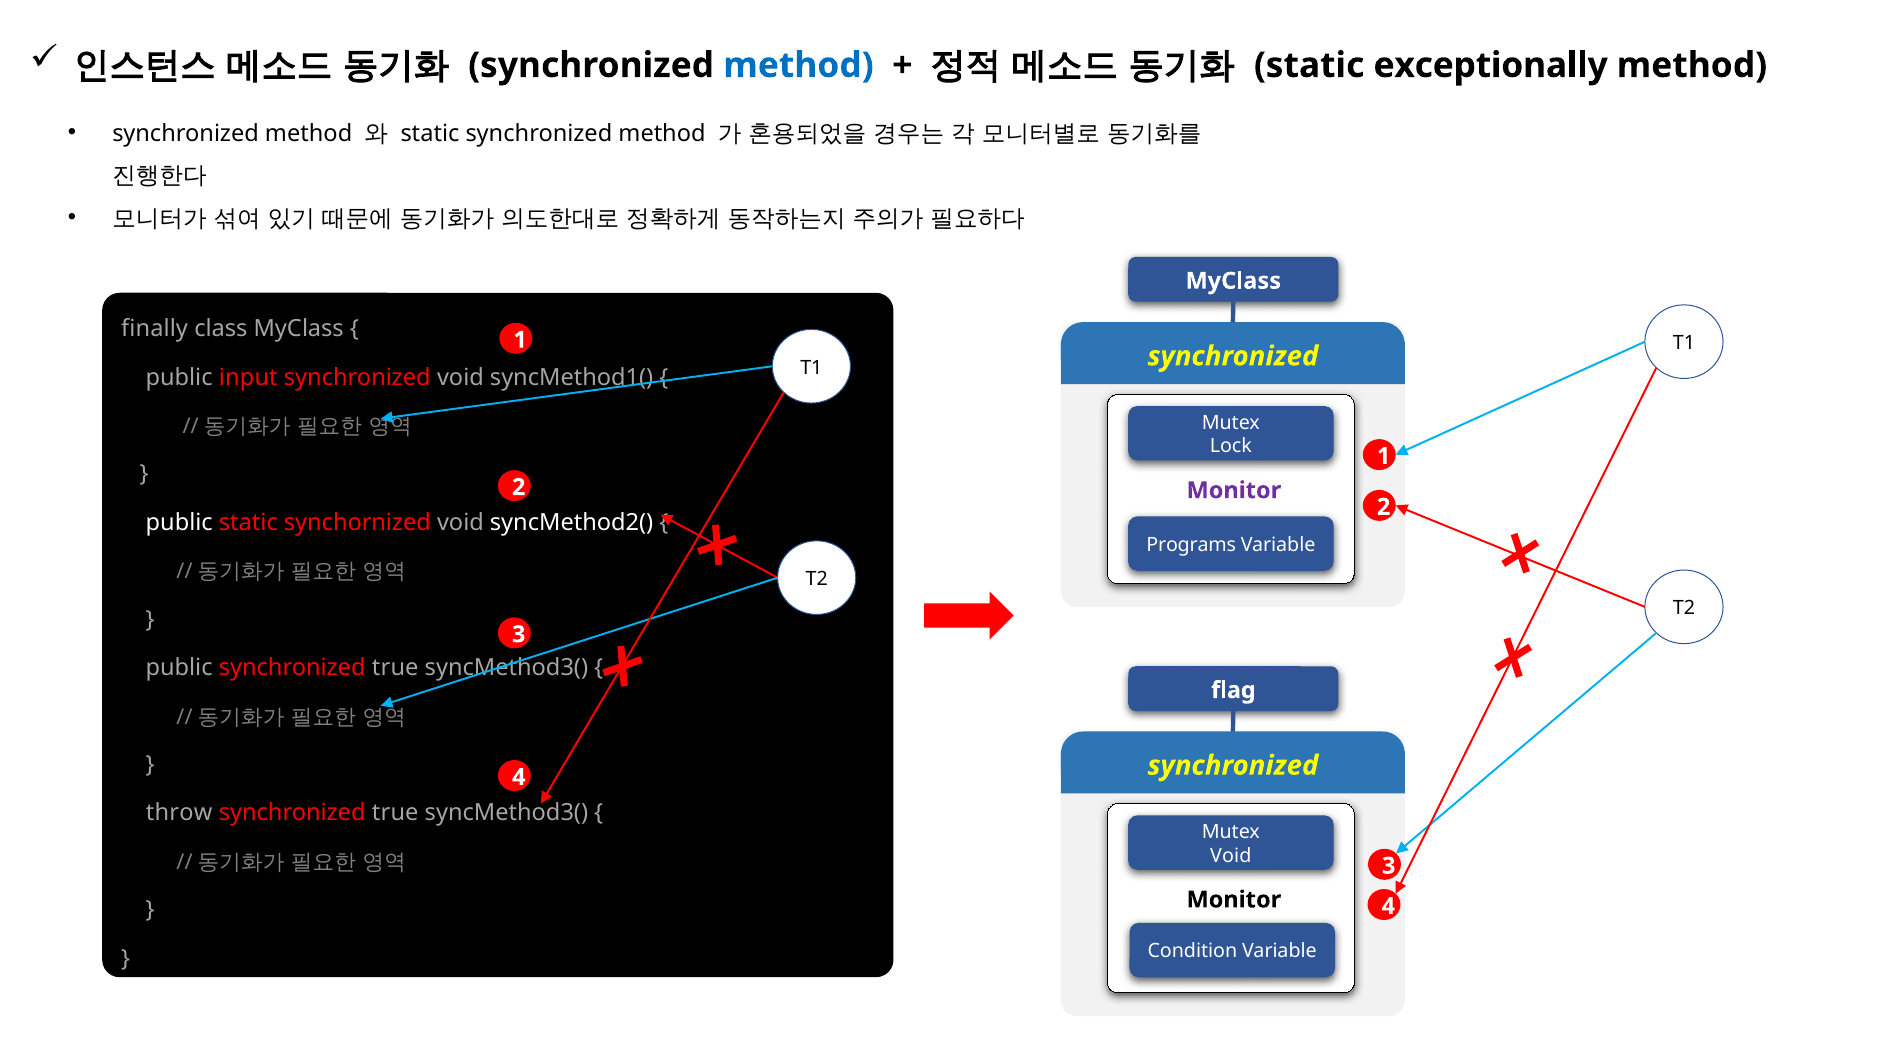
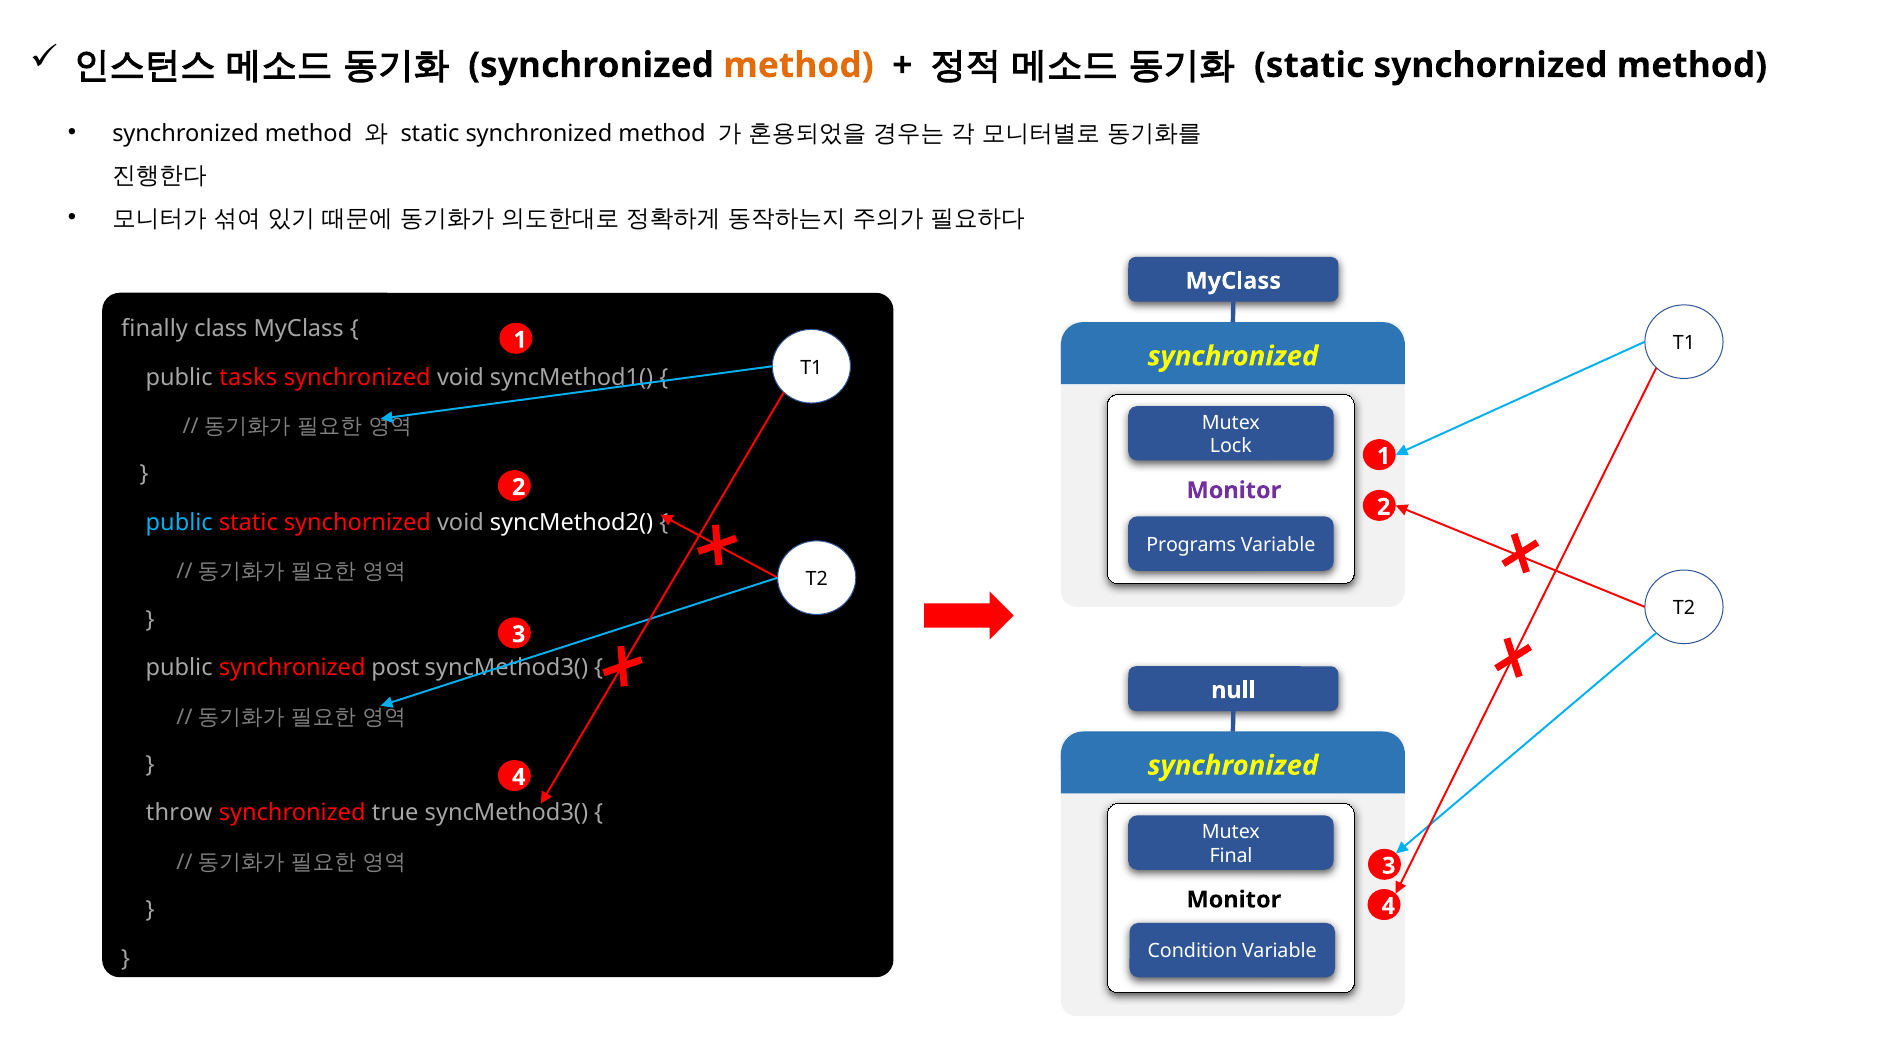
method at (799, 65) colour: blue -> orange
exceptionally at (1491, 65): exceptionally -> synchornized
input: input -> tasks
public at (179, 522) colour: white -> light blue
public synchronized true: true -> post
flag: flag -> null
Void at (1231, 855): Void -> Final
